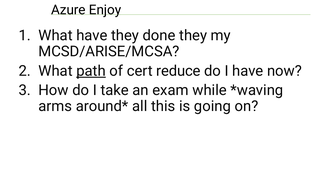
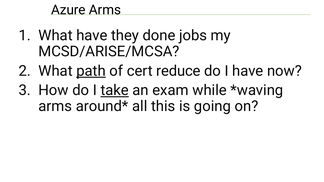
Azure Enjoy: Enjoy -> Arms
done they: they -> jobs
take underline: none -> present
